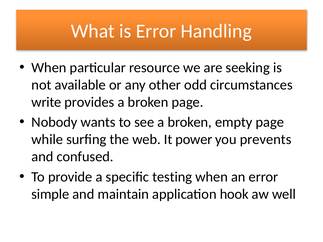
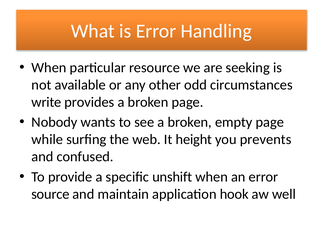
power: power -> height
testing: testing -> unshift
simple: simple -> source
